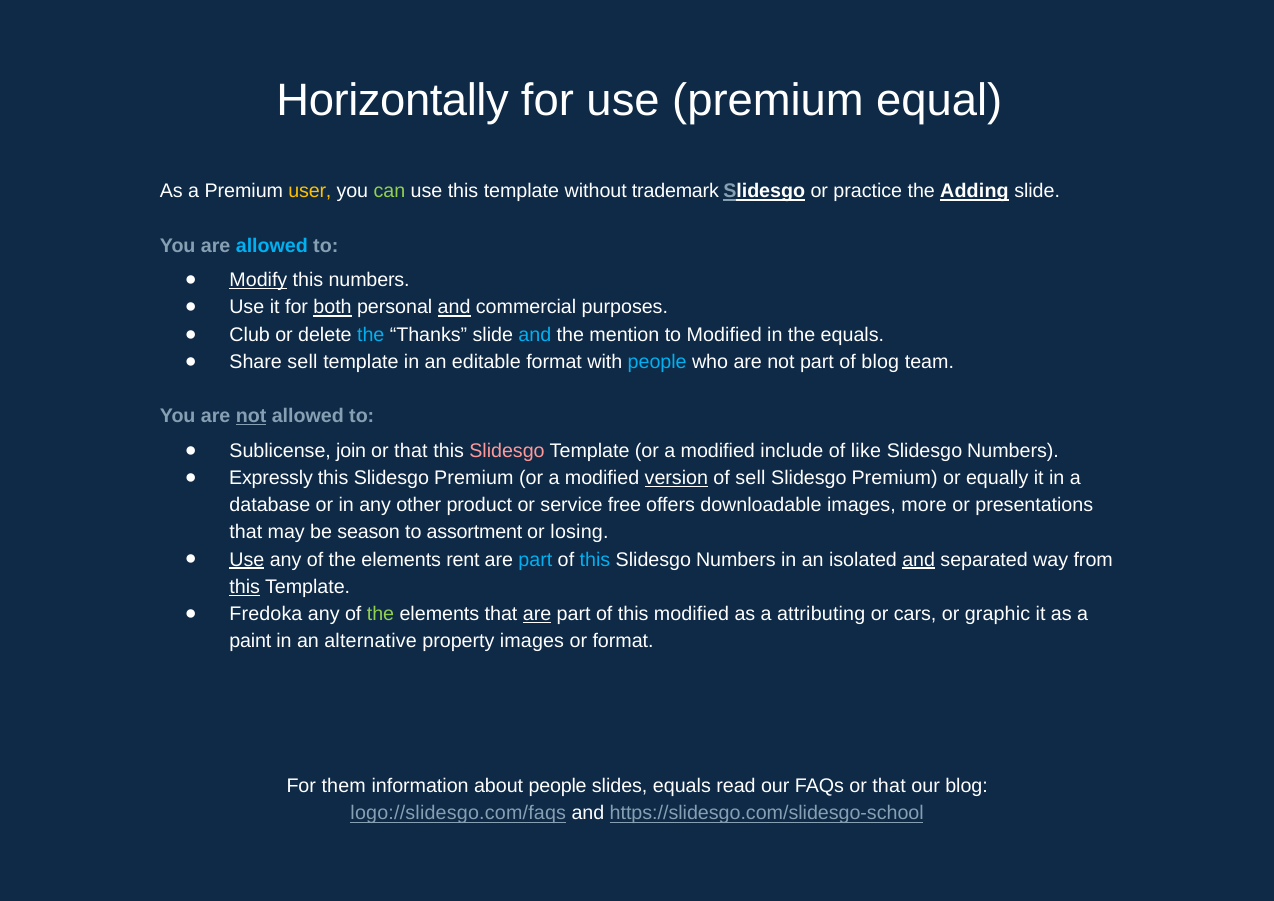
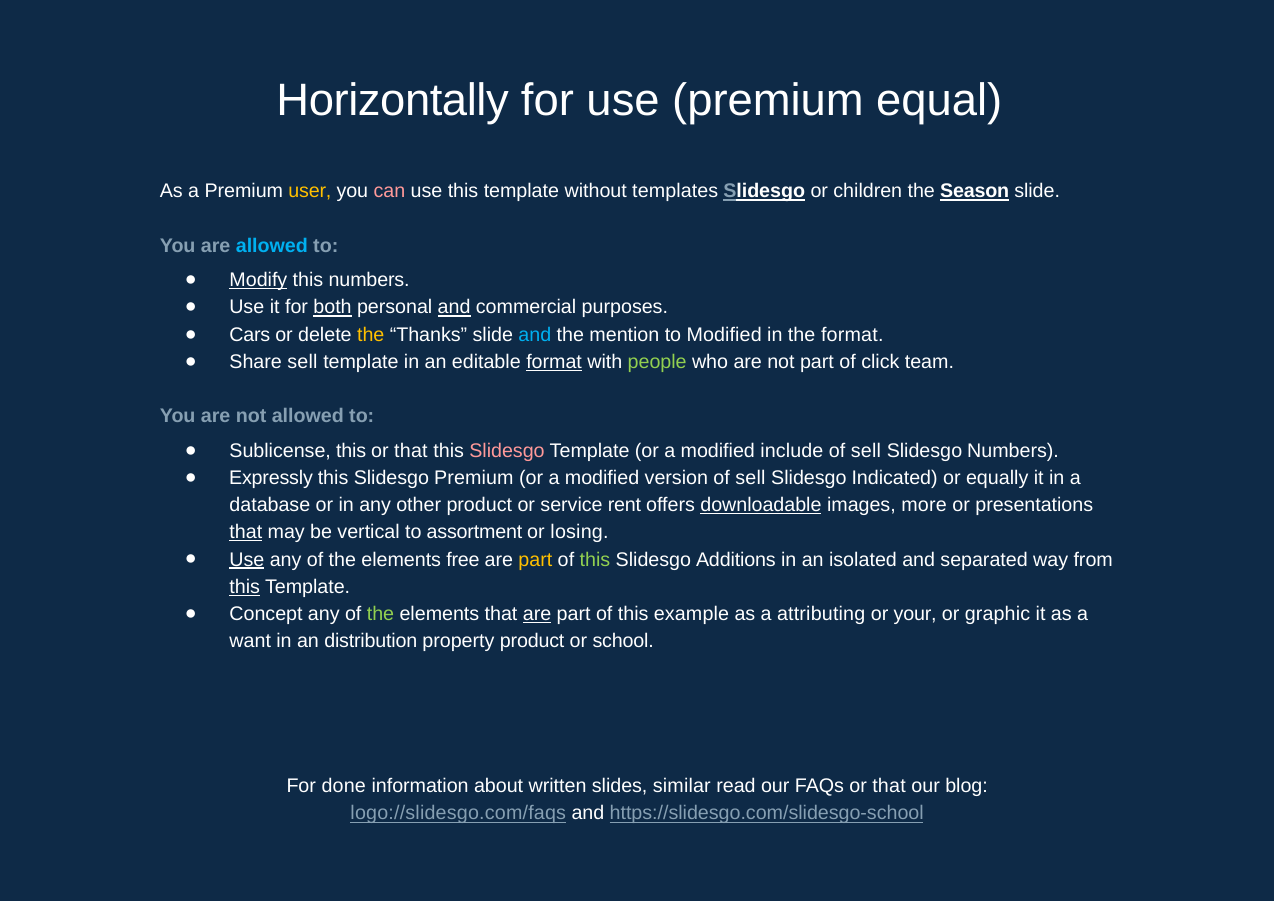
can colour: light green -> pink
trademark: trademark -> templates
practice: practice -> children
Adding: Adding -> Season
Club: Club -> Cars
the at (371, 335) colour: light blue -> yellow
the equals: equals -> format
format at (554, 362) underline: none -> present
people at (657, 362) colour: light blue -> light green
of blog: blog -> click
not at (251, 416) underline: present -> none
Sublicense join: join -> this
like at (866, 451): like -> sell
version underline: present -> none
Premium at (895, 478): Premium -> Indicated
free: free -> rent
downloadable underline: none -> present
that at (246, 532) underline: none -> present
season: season -> vertical
rent: rent -> free
part at (535, 559) colour: light blue -> yellow
this at (595, 559) colour: light blue -> light green
Numbers at (736, 559): Numbers -> Additions
and at (919, 559) underline: present -> none
Fredoka: Fredoka -> Concept
this modified: modified -> example
cars: cars -> your
paint: paint -> want
alternative: alternative -> distribution
property images: images -> product
or format: format -> school
them: them -> done
about people: people -> written
slides equals: equals -> similar
